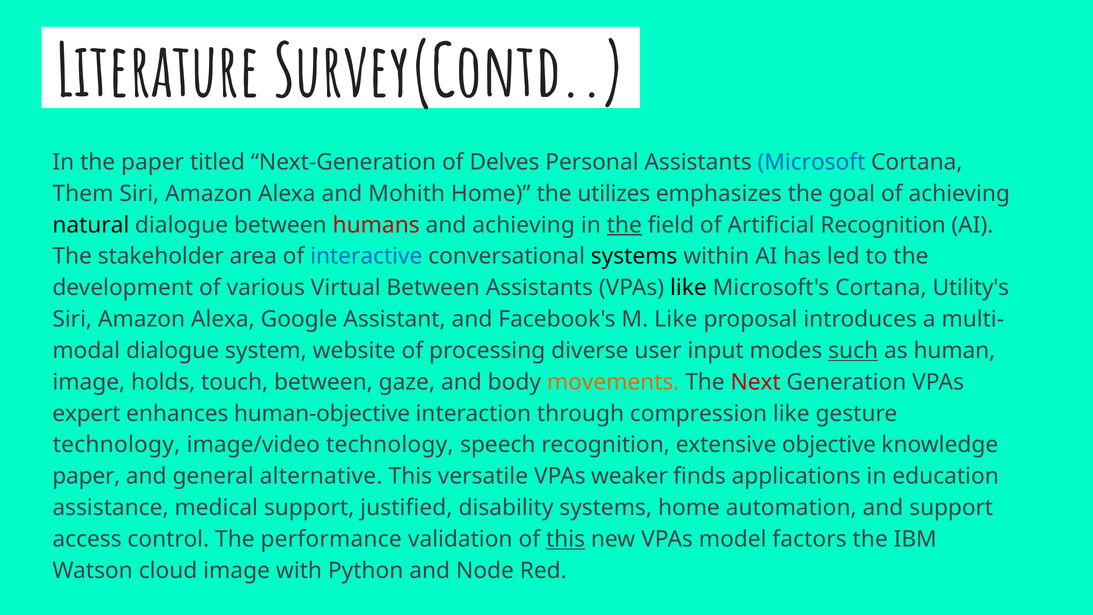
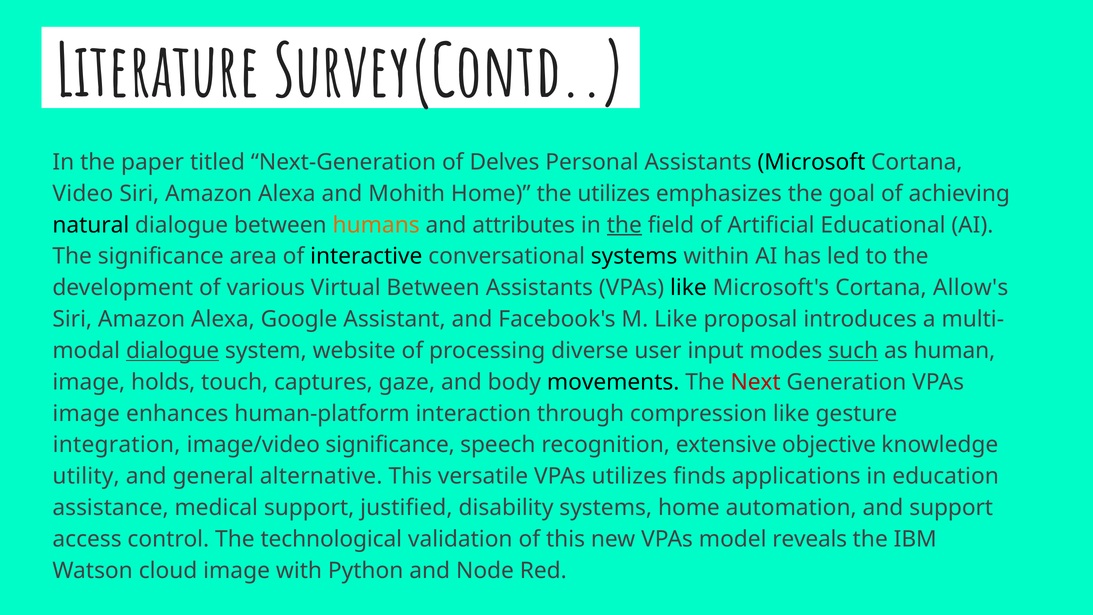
Microsoft colour: blue -> black
Them: Them -> Video
humans colour: red -> orange
and achieving: achieving -> attributes
Artificial Recognition: Recognition -> Educational
The stakeholder: stakeholder -> significance
interactive colour: blue -> black
Utility's: Utility's -> Allow's
dialogue at (173, 351) underline: none -> present
touch between: between -> captures
movements colour: orange -> black
expert at (86, 413): expert -> image
human-objective: human-objective -> human-platform
technology at (117, 445): technology -> integration
image/video technology: technology -> significance
paper at (86, 476): paper -> utility
VPAs weaker: weaker -> utilizes
performance: performance -> technological
this at (566, 539) underline: present -> none
factors: factors -> reveals
